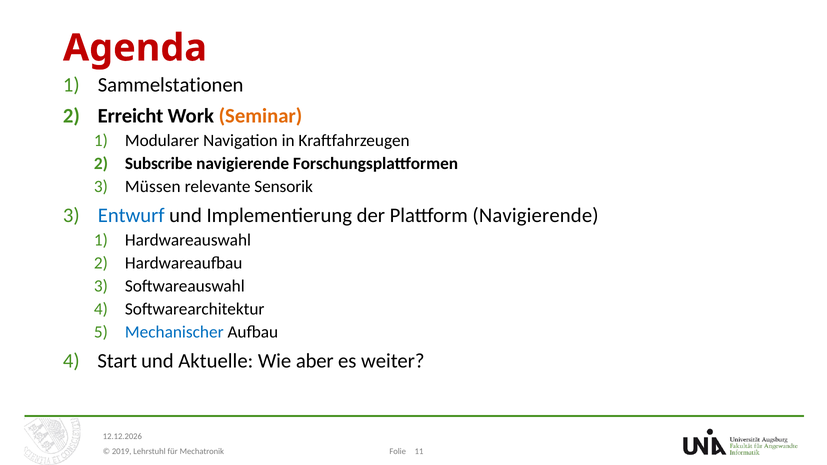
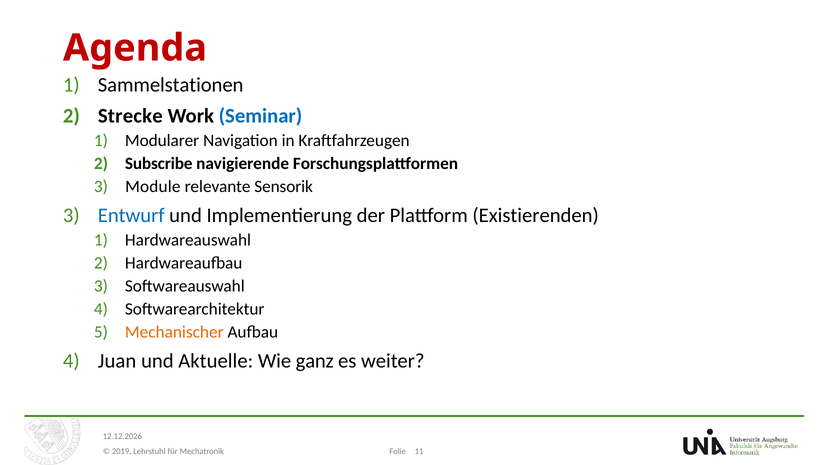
Erreicht: Erreicht -> Strecke
Seminar colour: orange -> blue
Müssen: Müssen -> Module
Plattform Navigierende: Navigierende -> Existierenden
Mechanischer colour: blue -> orange
Start: Start -> Juan
aber: aber -> ganz
